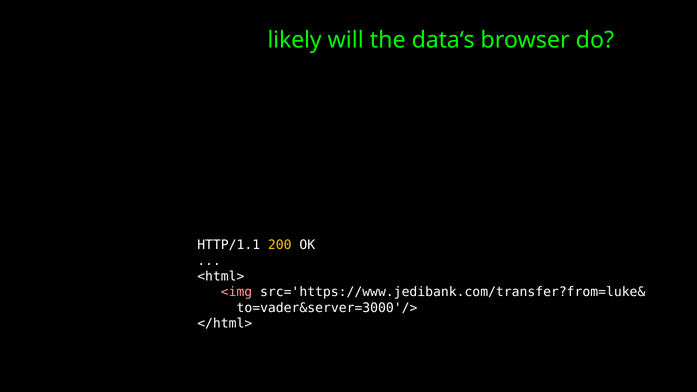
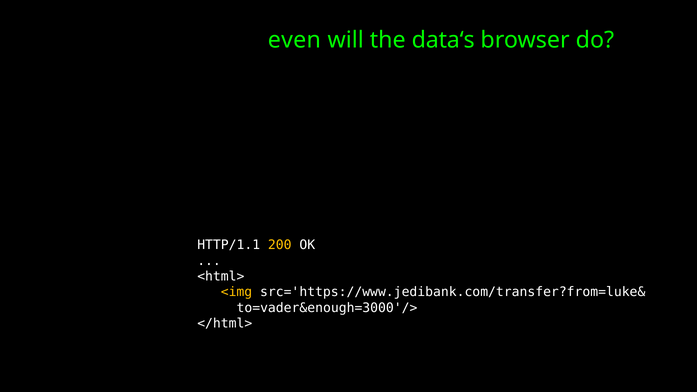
likely: likely -> even
<img colour: pink -> yellow
to=vader&server=3000'/>: to=vader&server=3000'/> -> to=vader&enough=3000'/>
